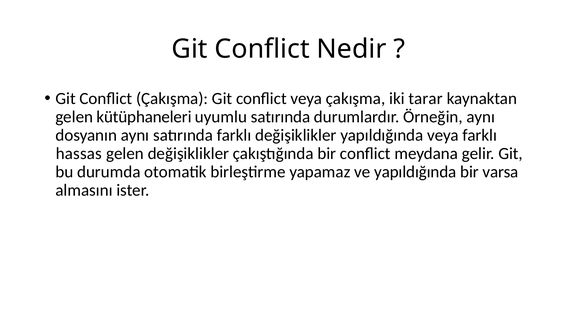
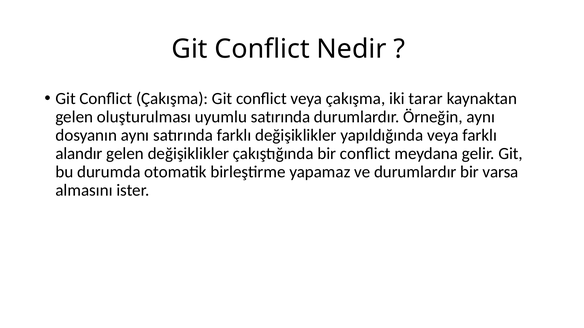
kütüphaneleri: kütüphaneleri -> oluşturulması
hassas: hassas -> alandır
ve yapıldığında: yapıldığında -> durumlardır
